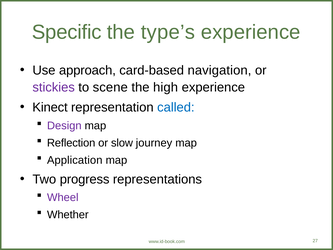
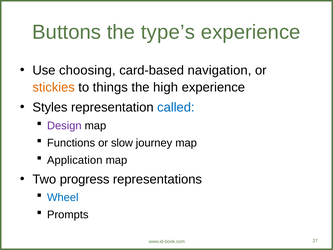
Specific: Specific -> Buttons
approach: approach -> choosing
stickies colour: purple -> orange
scene: scene -> things
Kinect: Kinect -> Styles
Reflection: Reflection -> Functions
Wheel colour: purple -> blue
Whether: Whether -> Prompts
